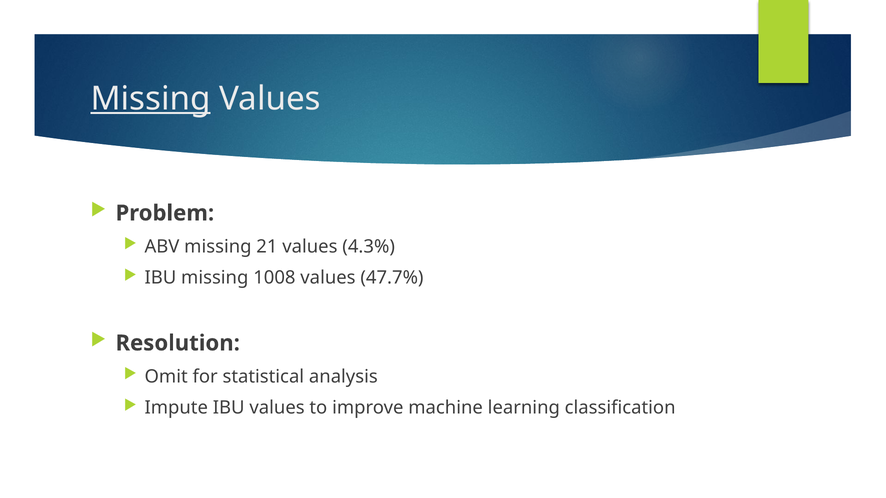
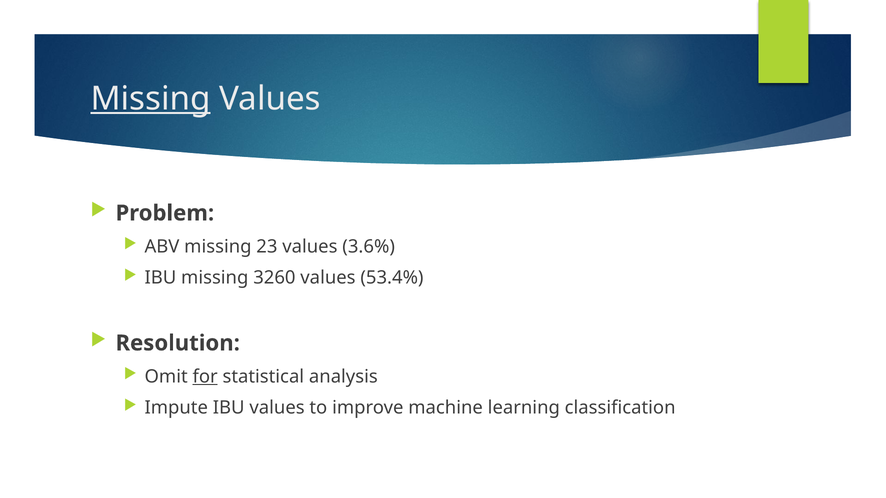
21: 21 -> 23
4.3%: 4.3% -> 3.6%
1008: 1008 -> 3260
47.7%: 47.7% -> 53.4%
for underline: none -> present
